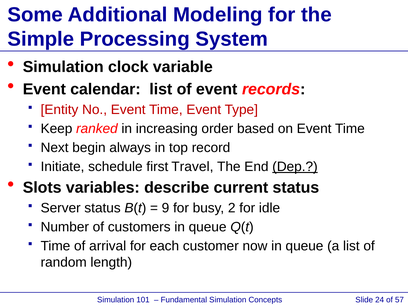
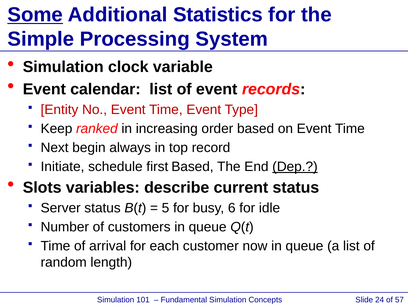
Some underline: none -> present
Modeling: Modeling -> Statistics
first Travel: Travel -> Based
9: 9 -> 5
2: 2 -> 6
